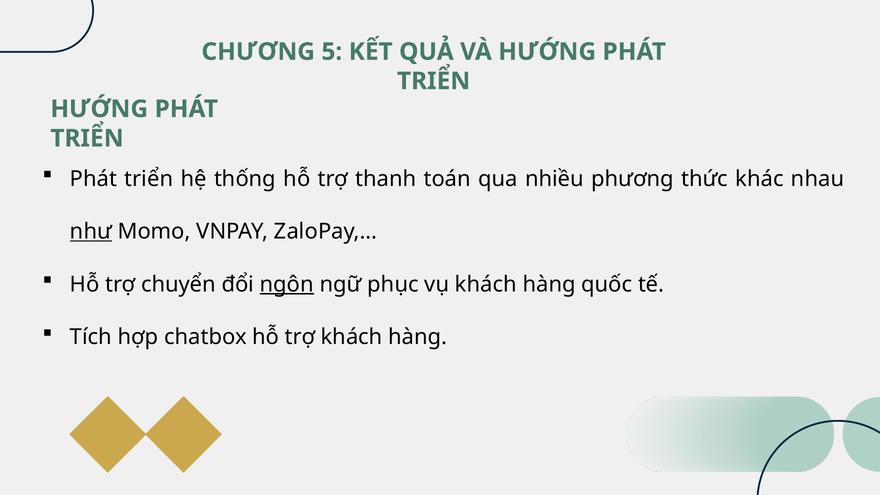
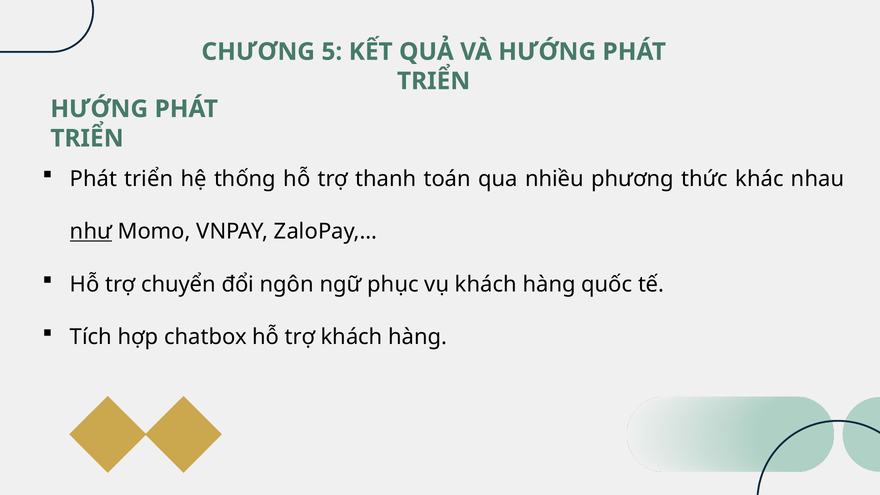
ngôn underline: present -> none
